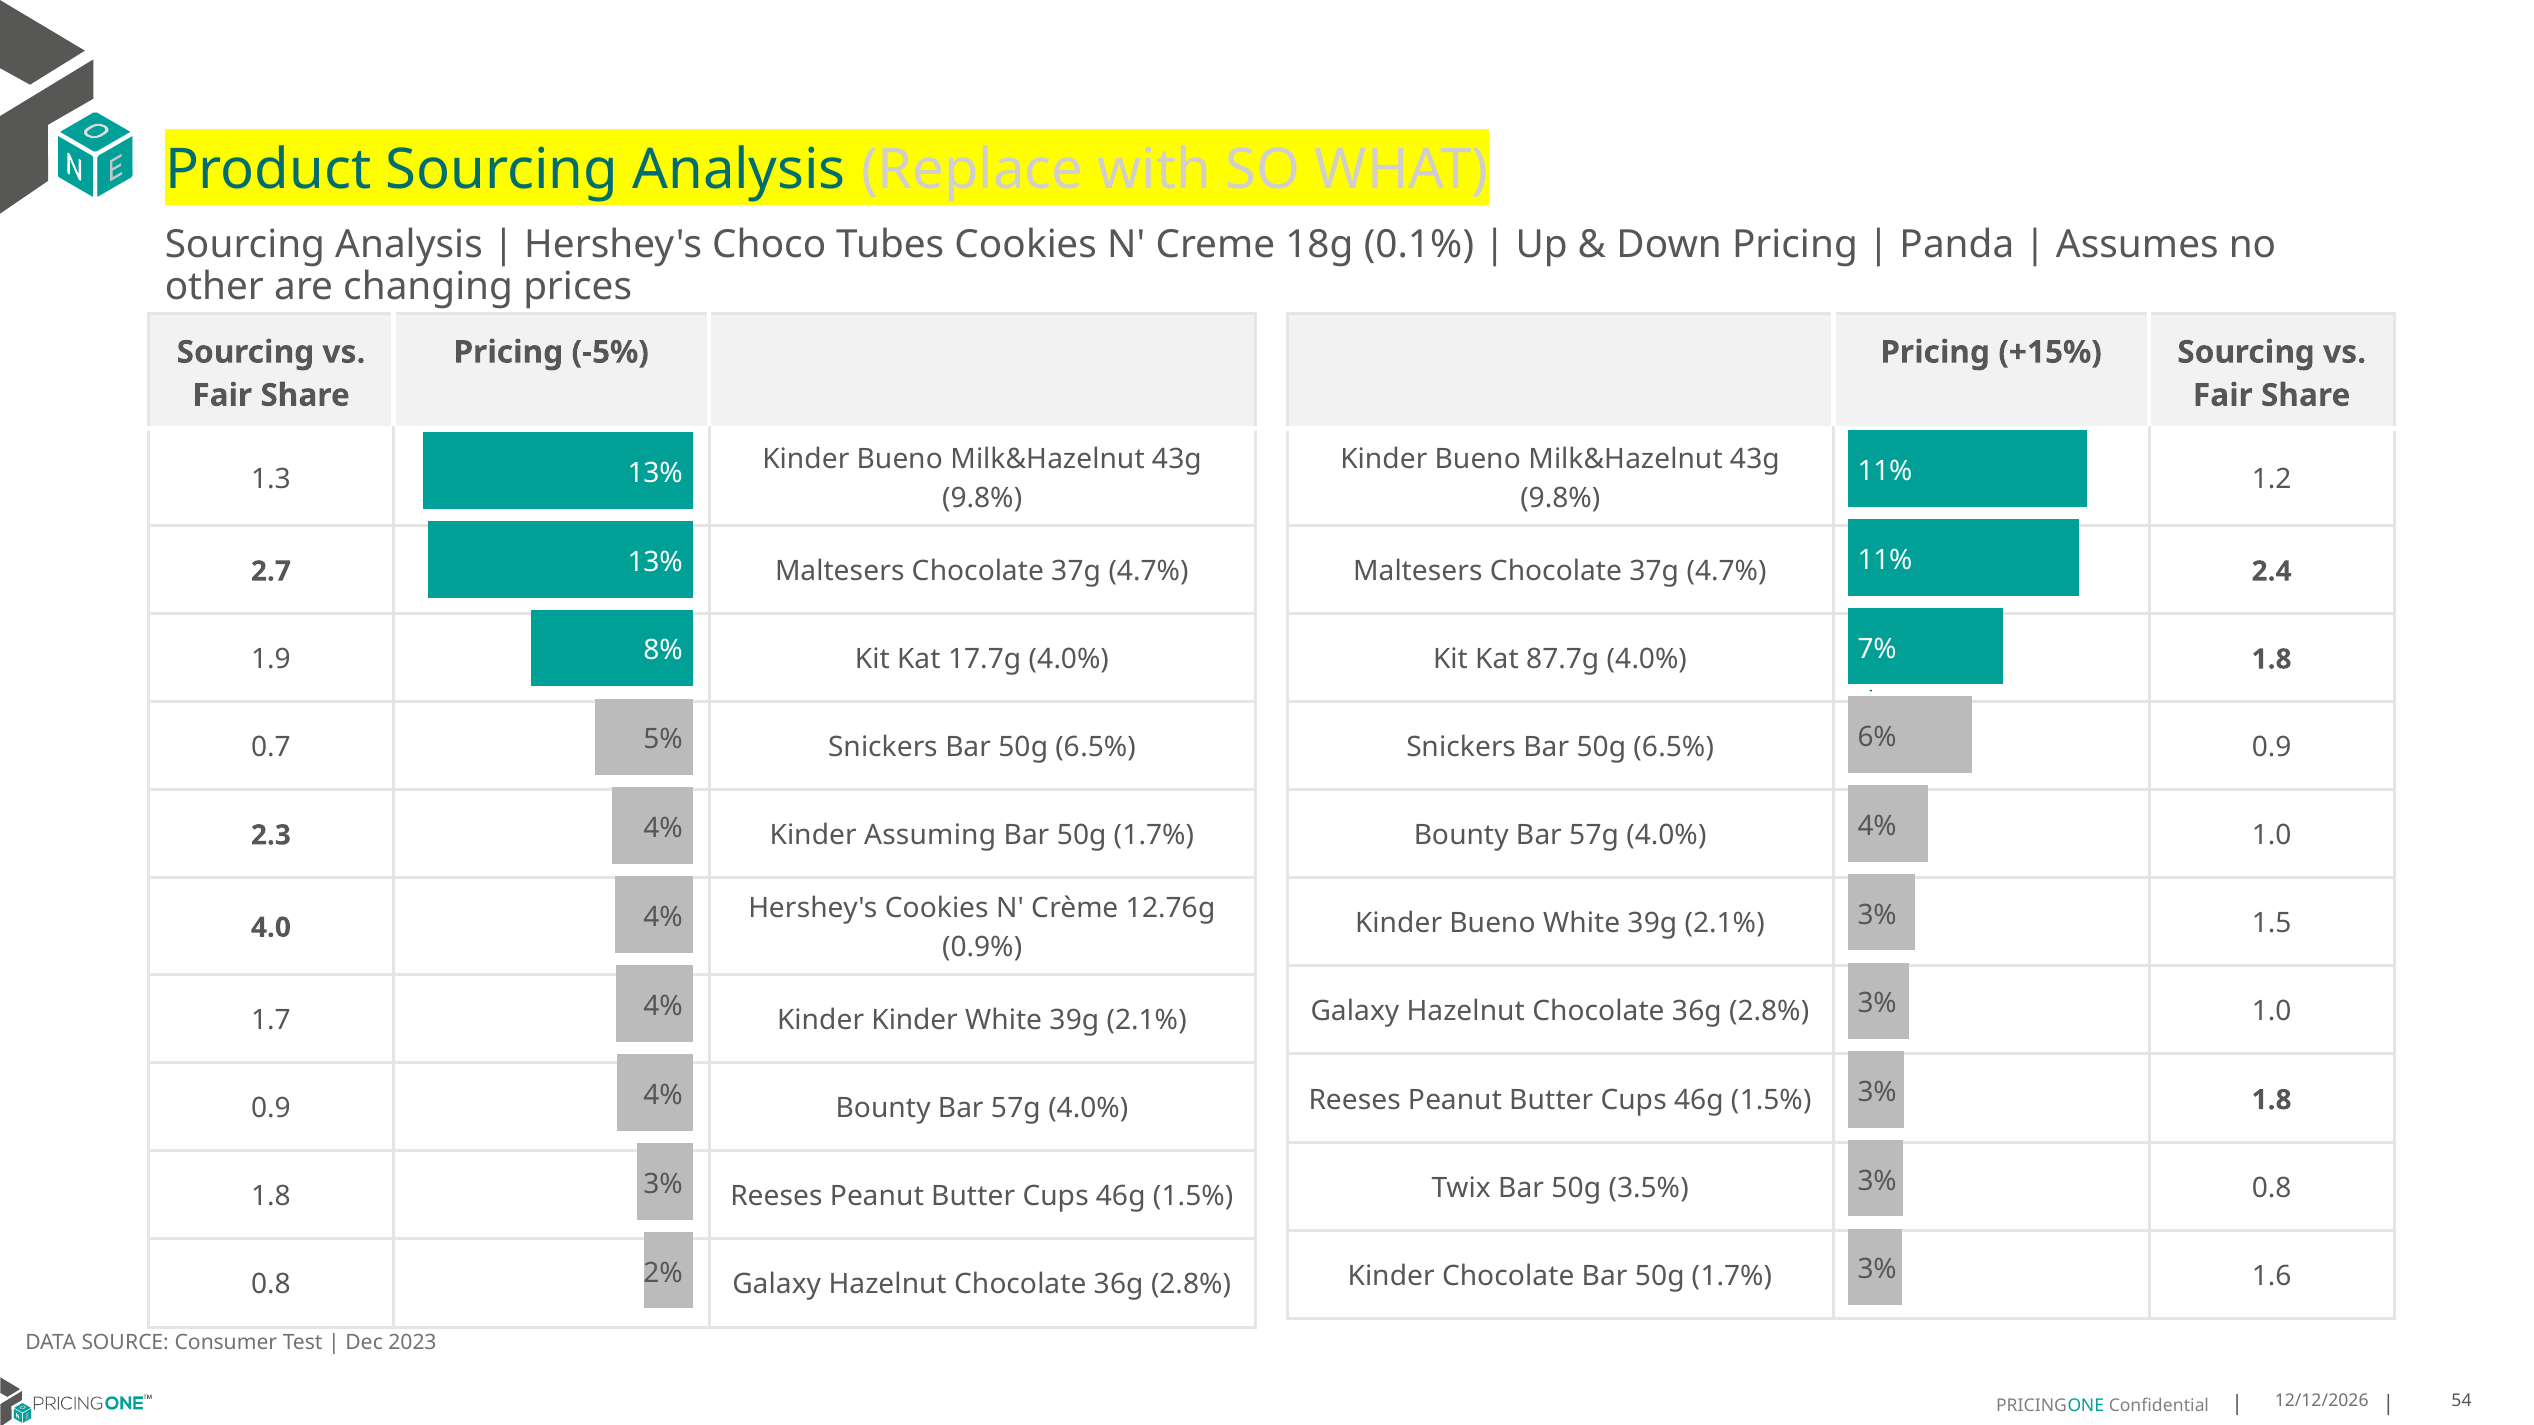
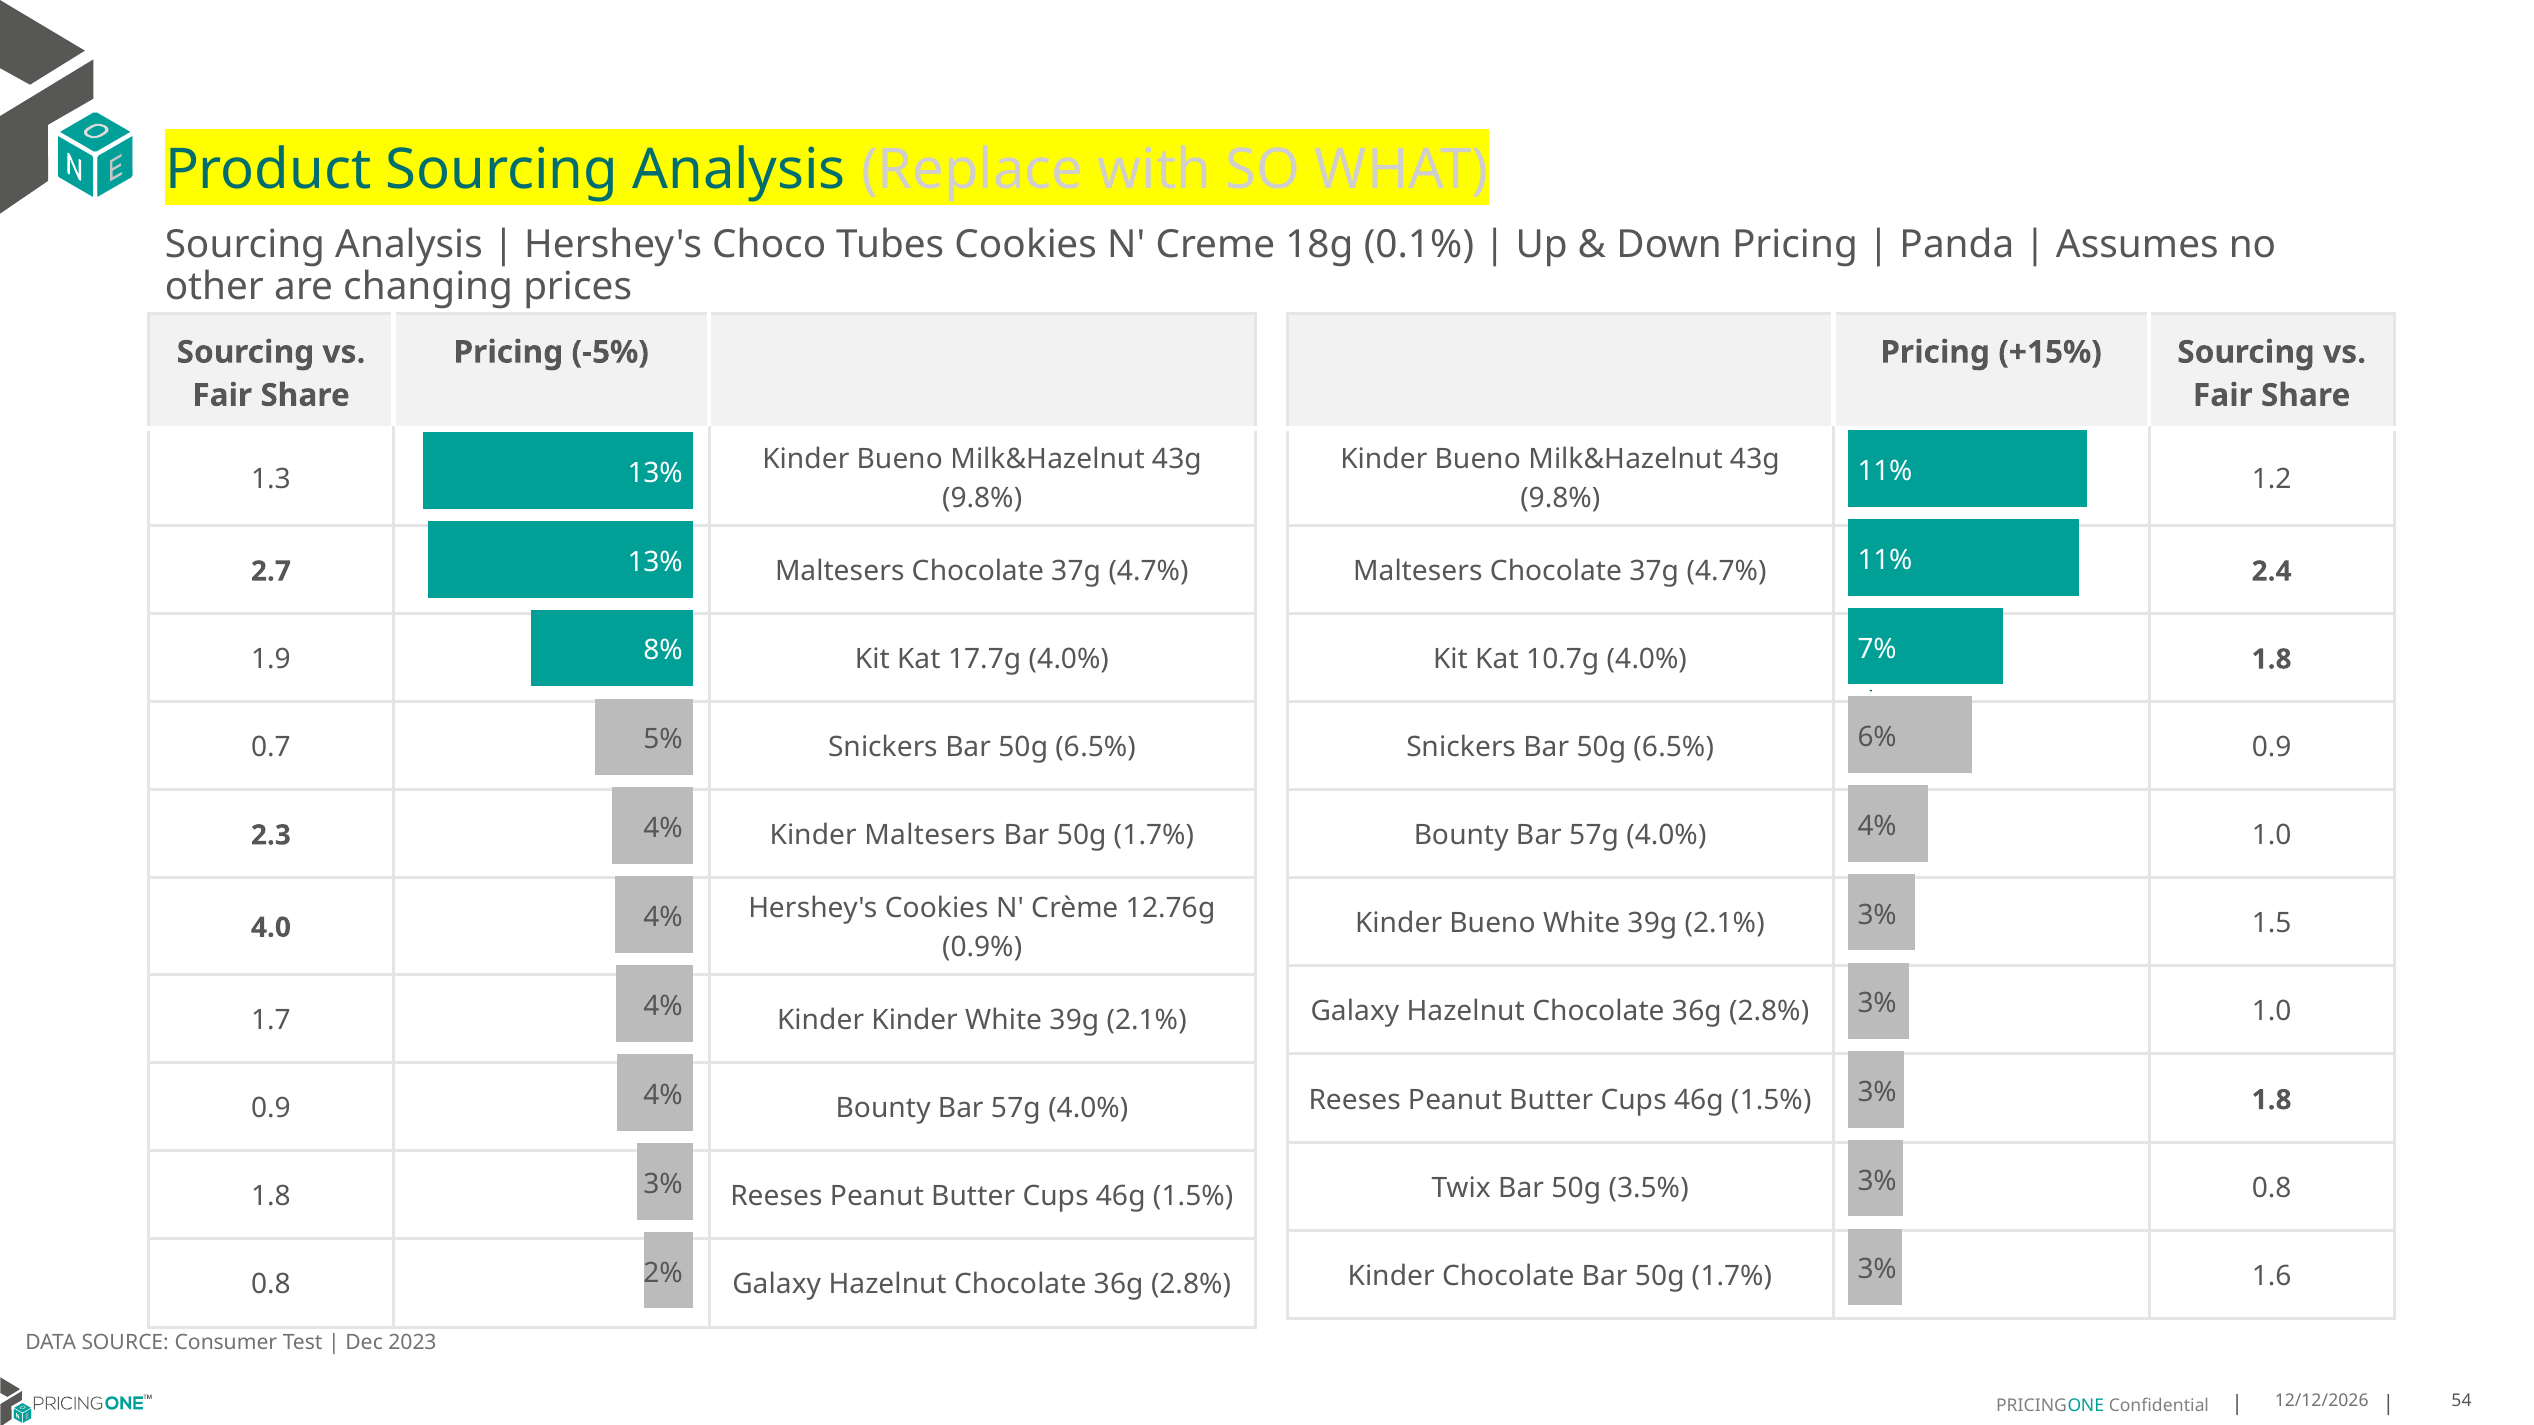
87.7g: 87.7g -> 10.7g
Kinder Assuming: Assuming -> Maltesers
